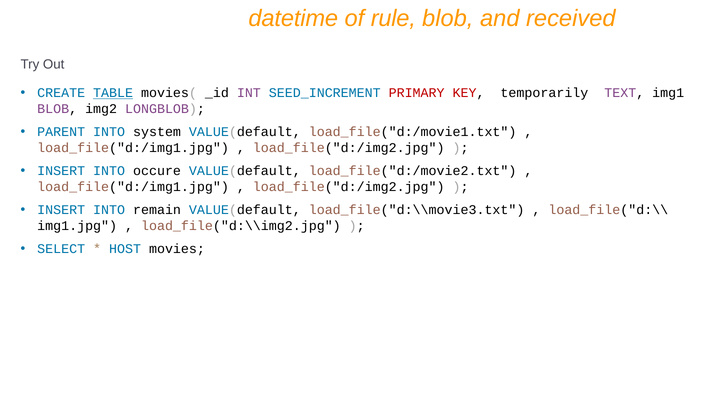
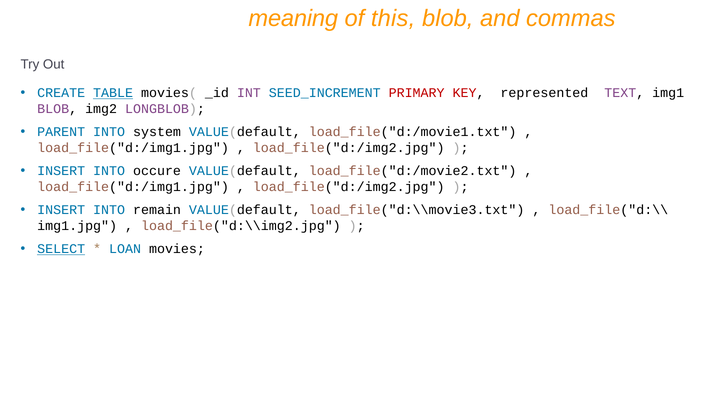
datetime: datetime -> meaning
rule: rule -> this
received: received -> commas
temporarily: temporarily -> represented
SELECT underline: none -> present
HOST: HOST -> LOAN
